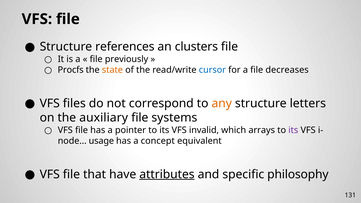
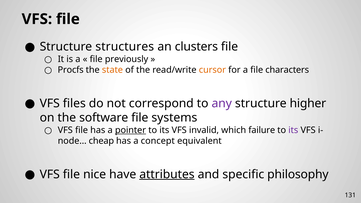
references: references -> structures
cursor colour: blue -> orange
decreases: decreases -> characters
any colour: orange -> purple
letters: letters -> higher
auxiliary: auxiliary -> software
pointer underline: none -> present
arrays: arrays -> failure
usage: usage -> cheap
that: that -> nice
